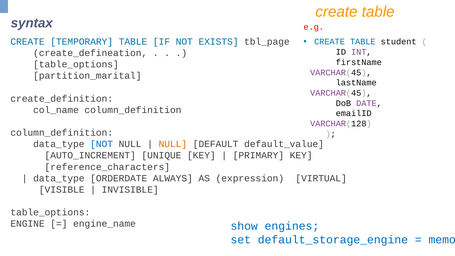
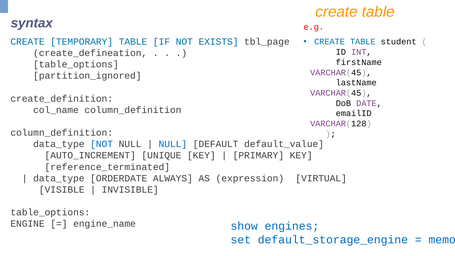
partition_marital: partition_marital -> partition_ignored
NULL at (173, 144) colour: orange -> blue
reference_characters: reference_characters -> reference_terminated
